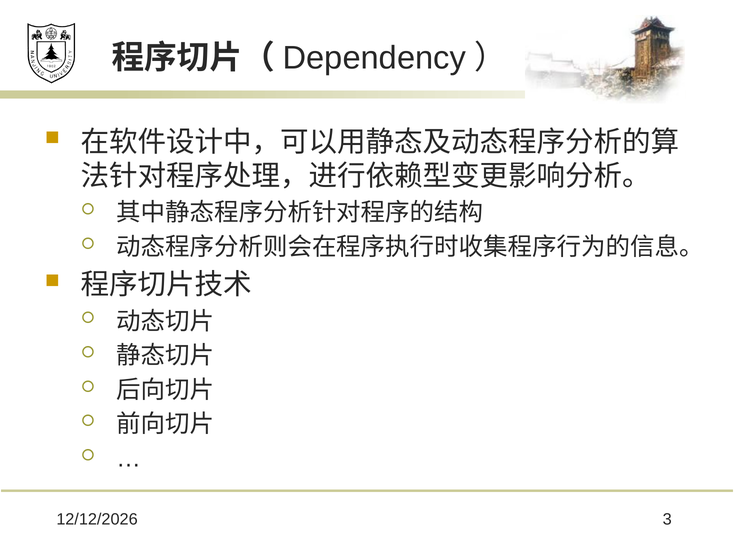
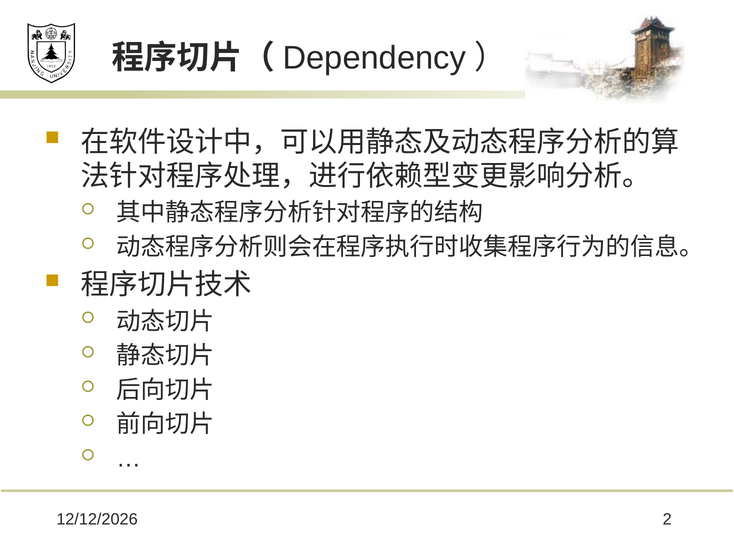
3: 3 -> 2
